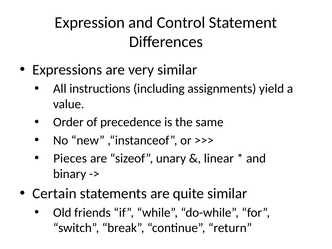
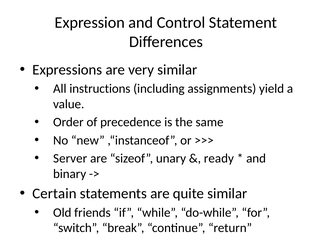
Pieces: Pieces -> Server
linear: linear -> ready
